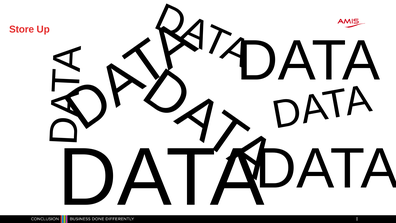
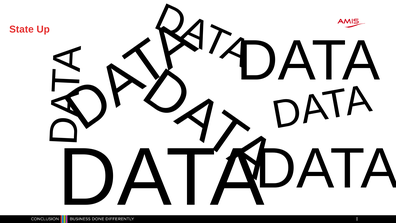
Store: Store -> State
